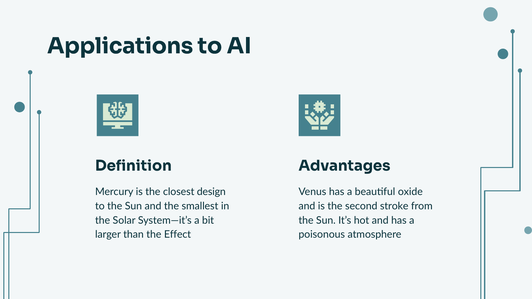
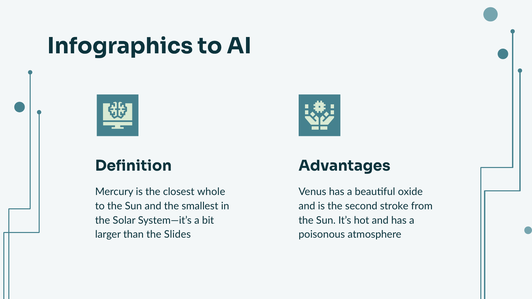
Applications: Applications -> Infographics
design: design -> whole
Effect: Effect -> Slides
